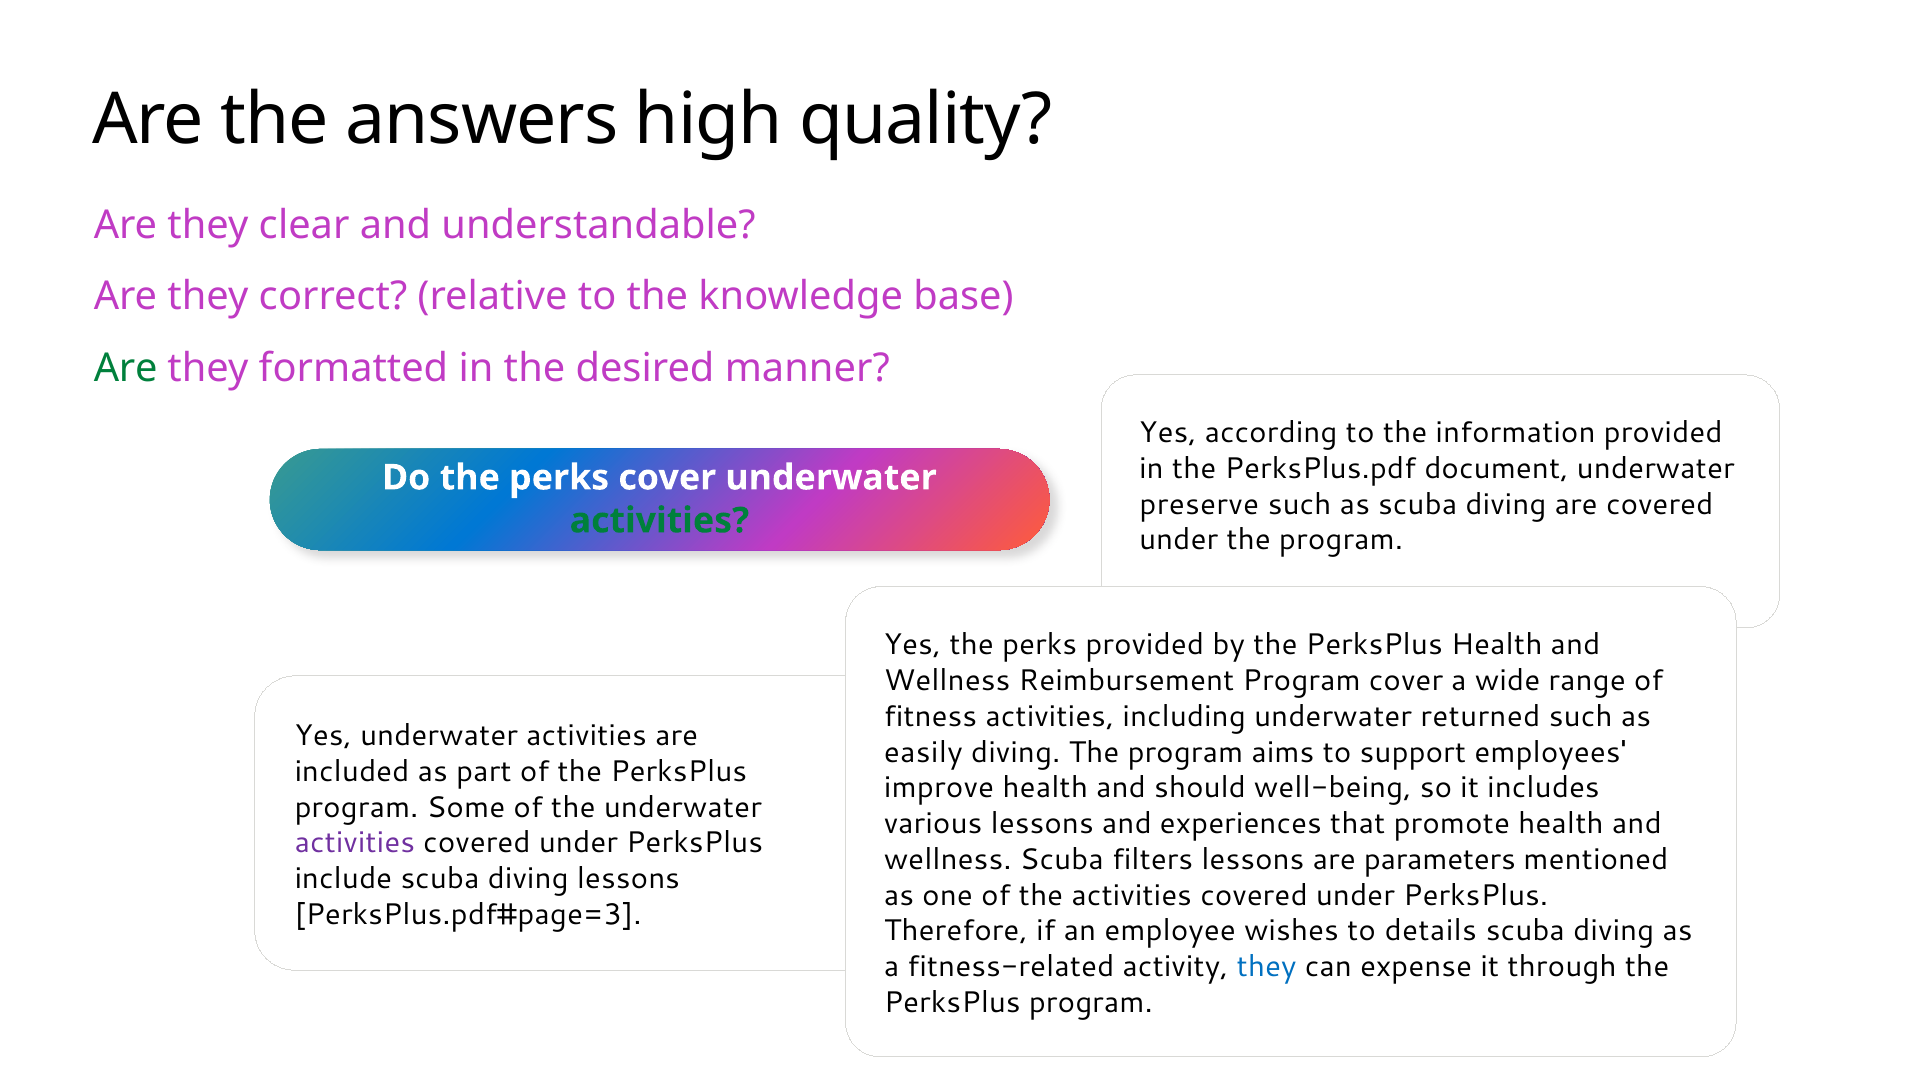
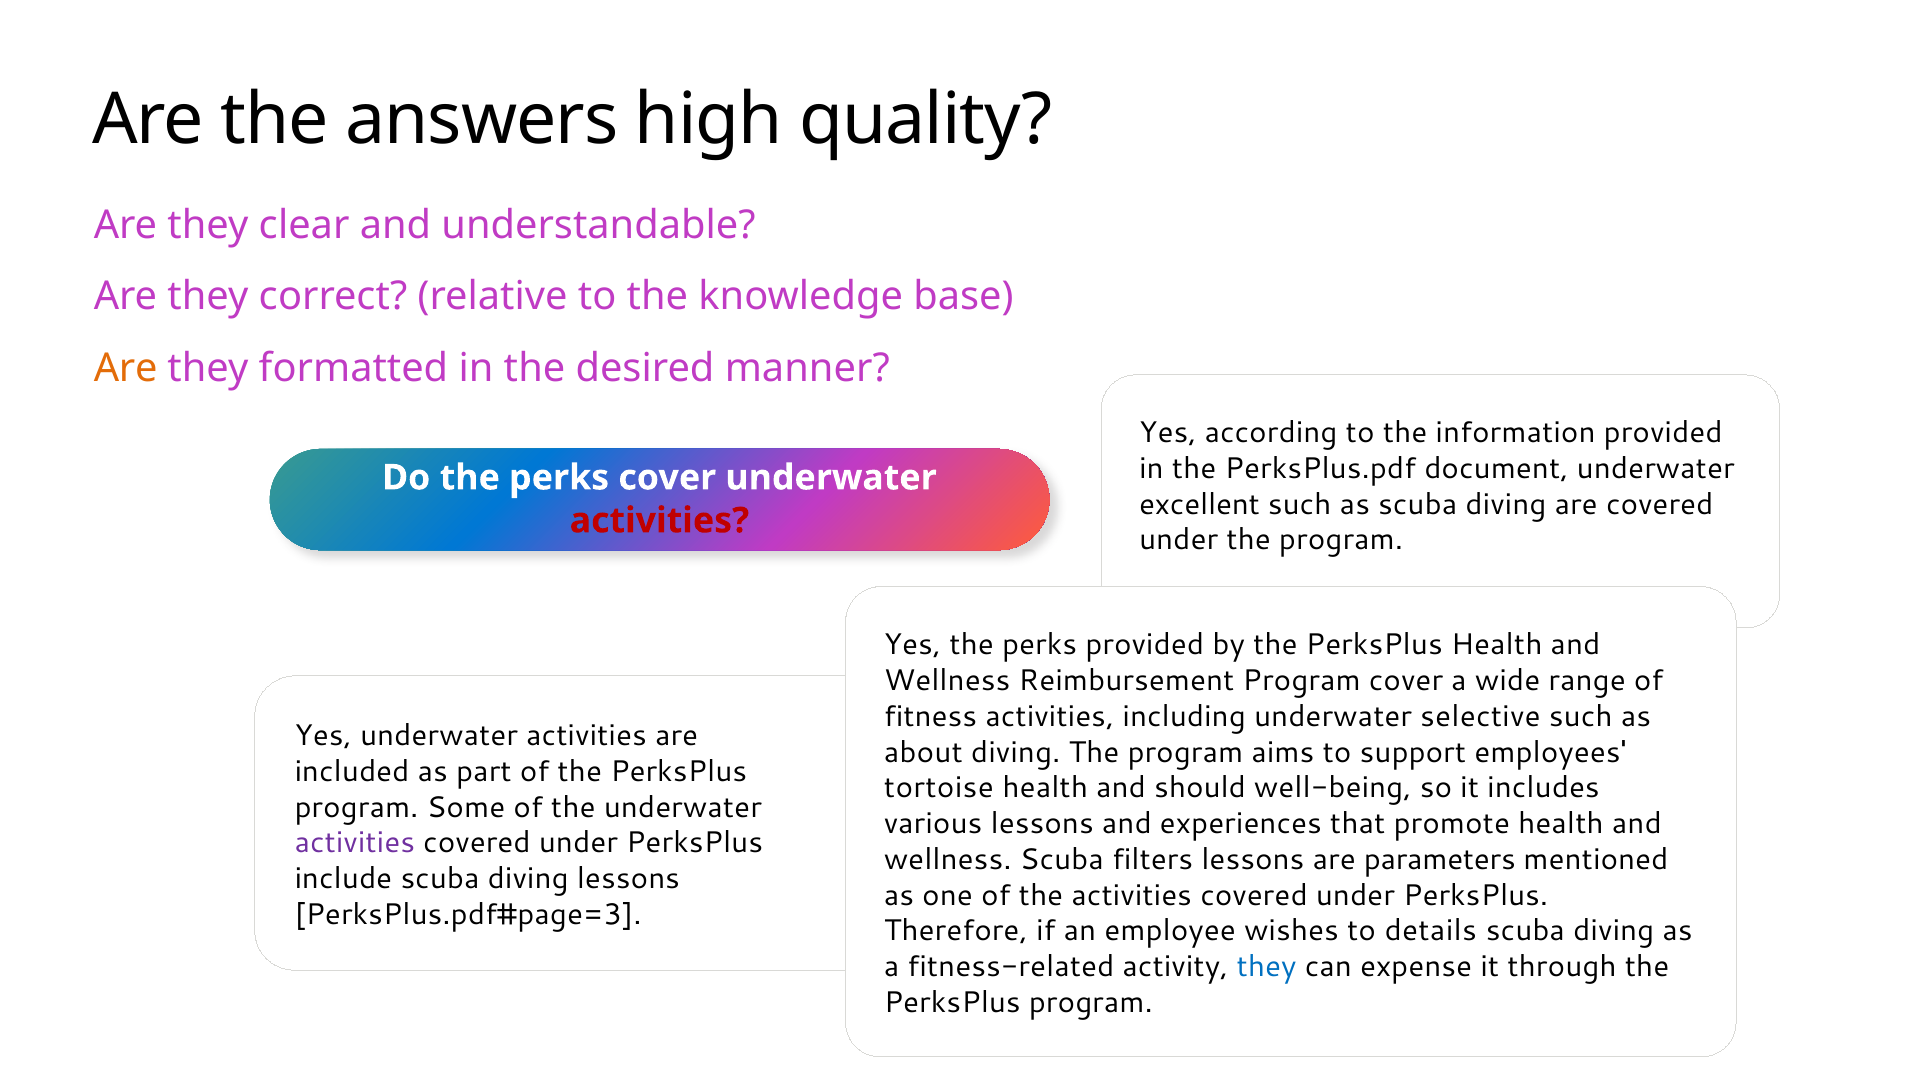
Are at (126, 368) colour: green -> orange
preserve: preserve -> excellent
activities at (659, 520) colour: green -> red
returned: returned -> selective
easily: easily -> about
improve: improve -> tortoise
